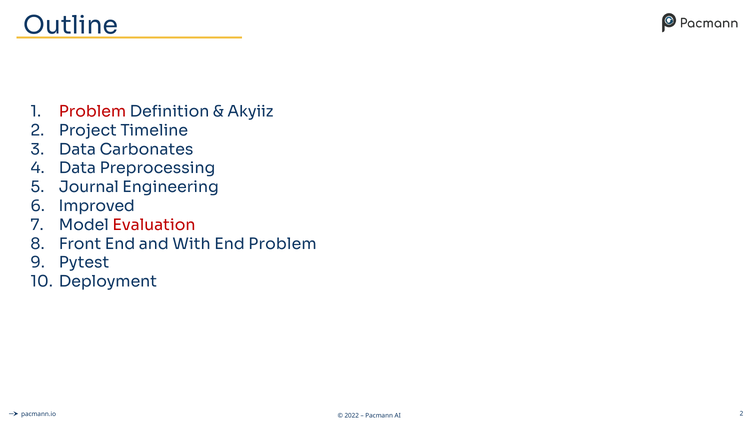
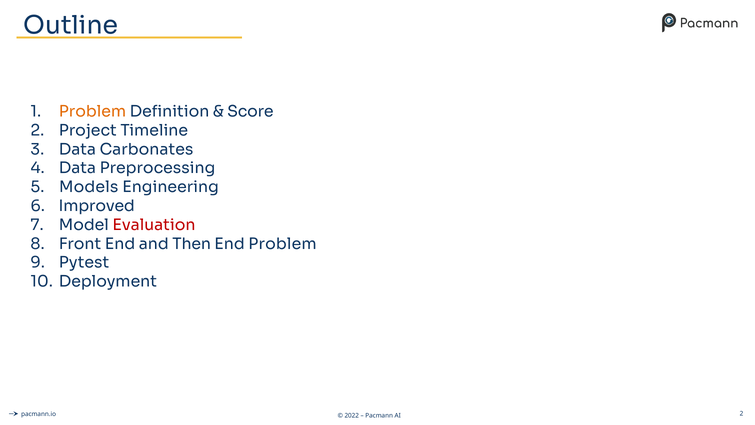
Problem at (92, 111) colour: red -> orange
Akyiiz: Akyiiz -> Score
Journal: Journal -> Models
With: With -> Then
